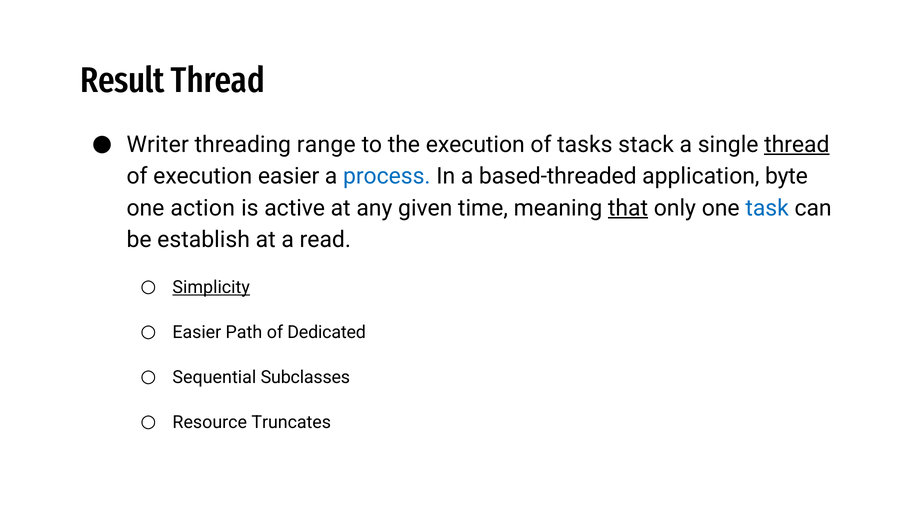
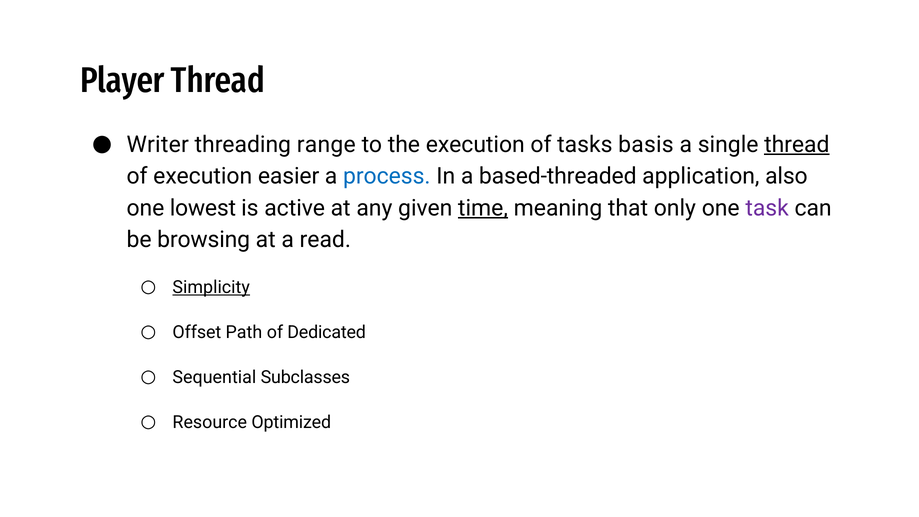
Result: Result -> Player
stack: stack -> basis
byte: byte -> also
action: action -> lowest
time underline: none -> present
that underline: present -> none
task colour: blue -> purple
establish: establish -> browsing
Easier at (197, 332): Easier -> Offset
Truncates: Truncates -> Optimized
